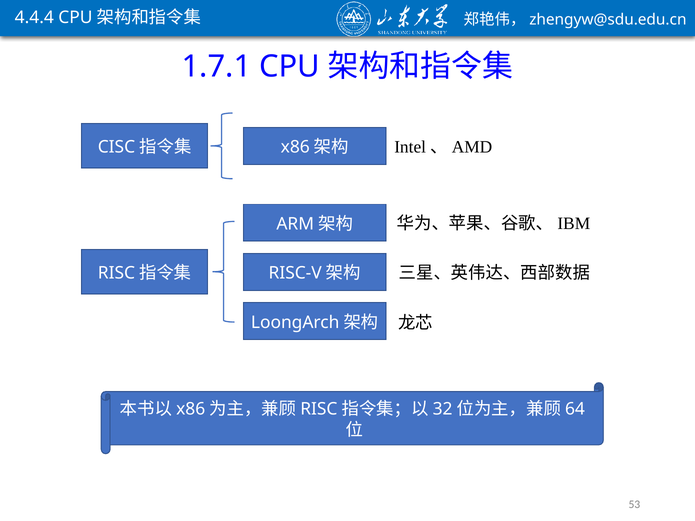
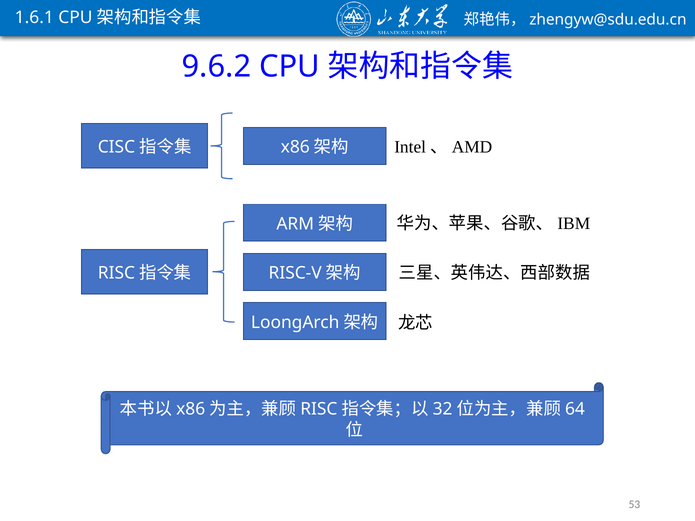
4.4.4: 4.4.4 -> 1.6.1
1.7.1: 1.7.1 -> 9.6.2
